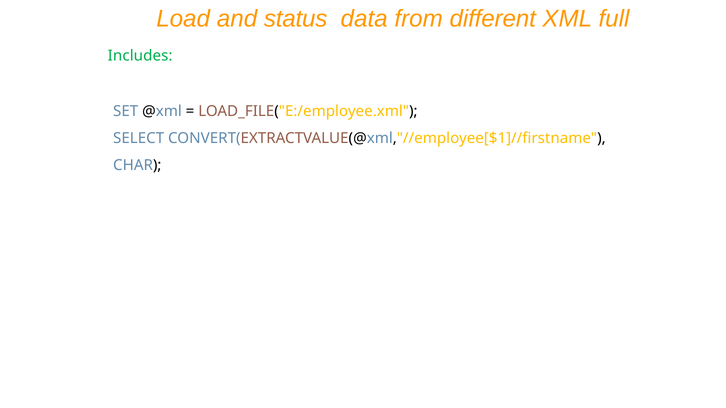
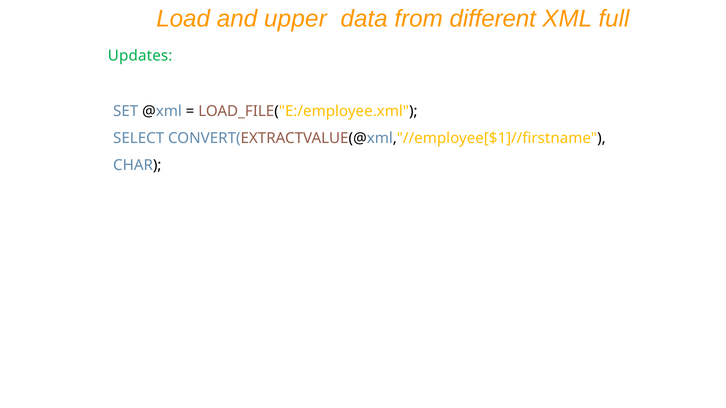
status: status -> upper
Includes: Includes -> Updates
